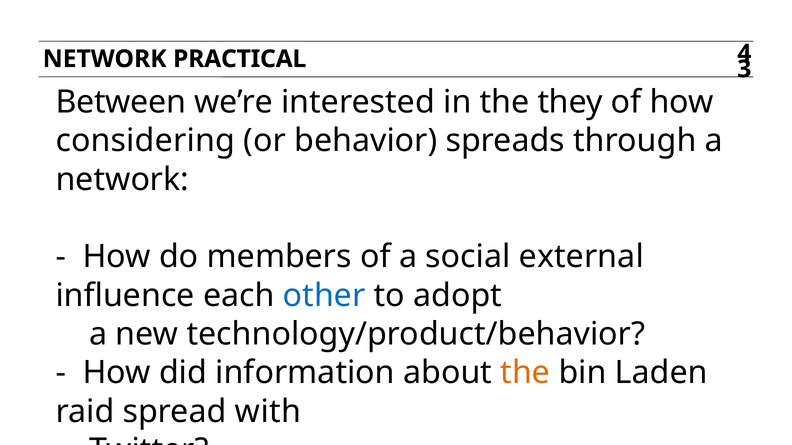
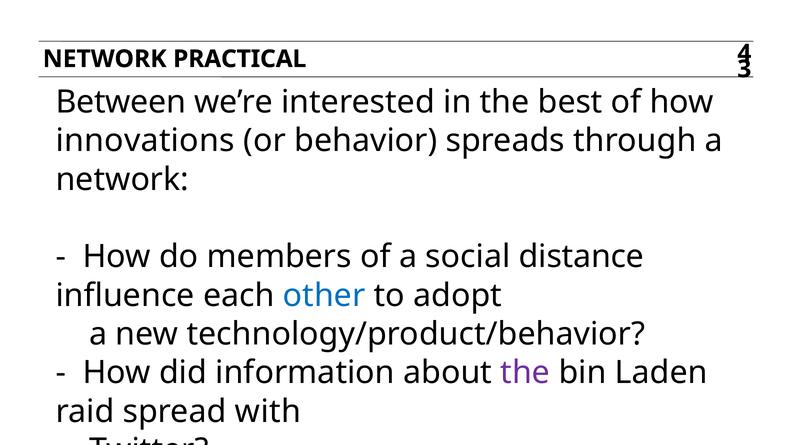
in the they: they -> best
considering: considering -> innovations
external: external -> distance
the at (525, 373) colour: orange -> purple
